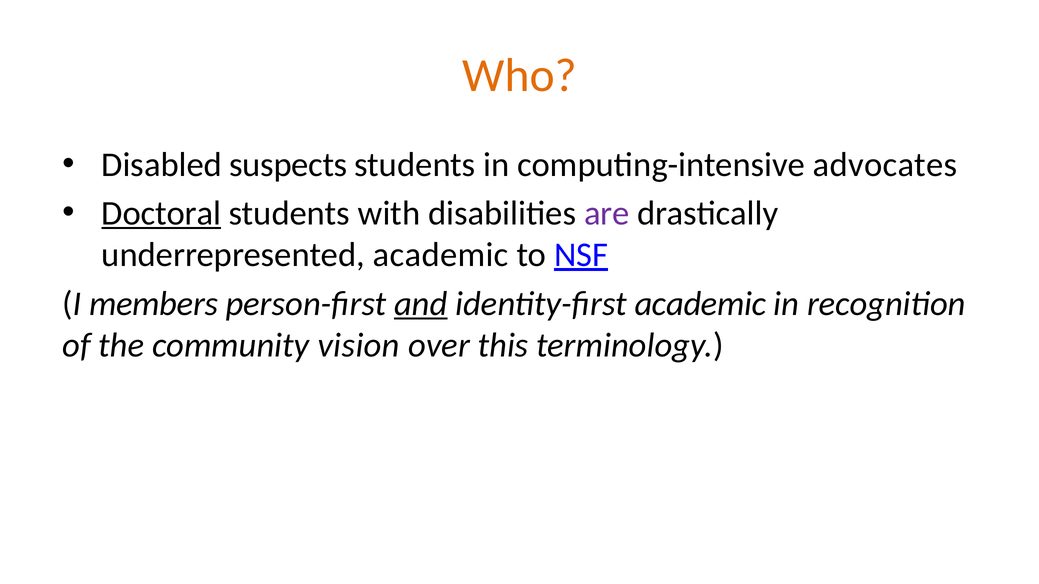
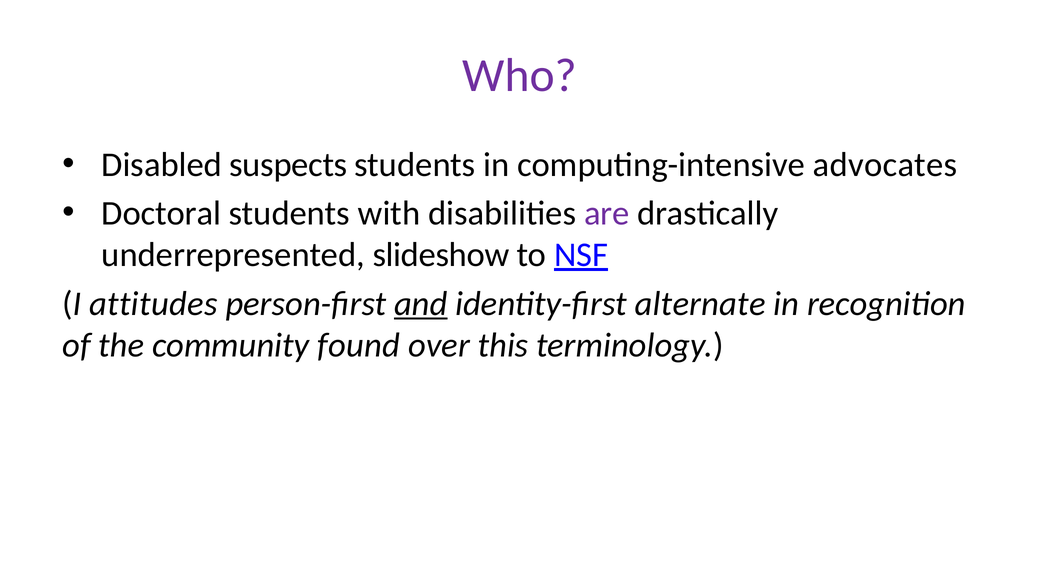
Who colour: orange -> purple
Doctoral underline: present -> none
underrepresented academic: academic -> slideshow
members: members -> attitudes
identity-first academic: academic -> alternate
vision: vision -> found
